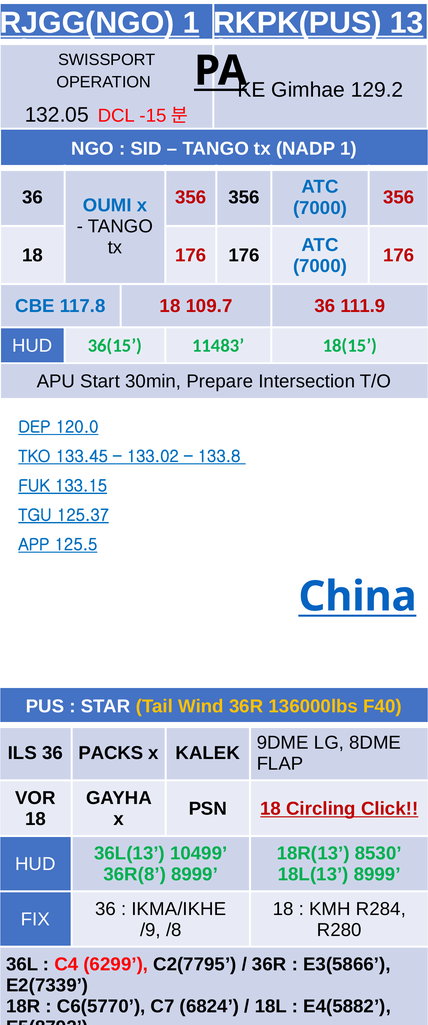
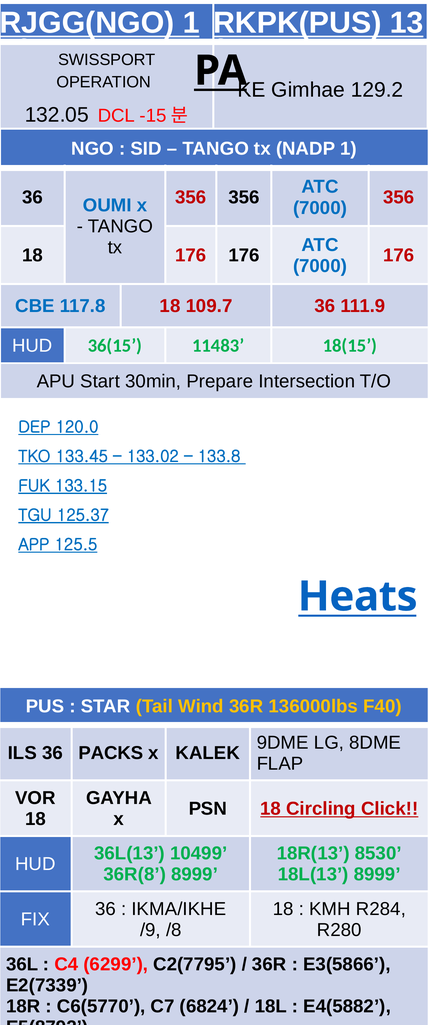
China: China -> Heats
